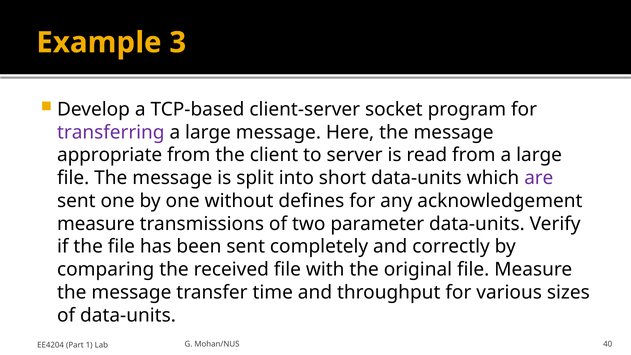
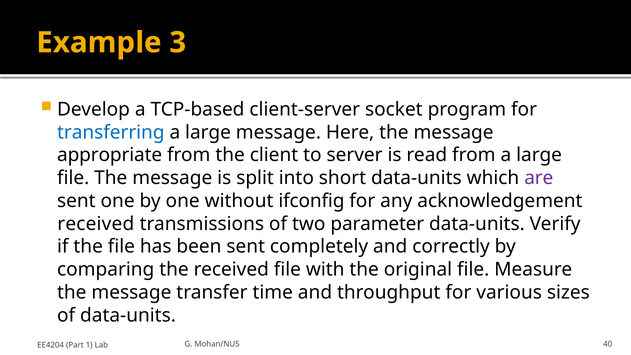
transferring colour: purple -> blue
defines: defines -> ifconfig
measure at (96, 224): measure -> received
